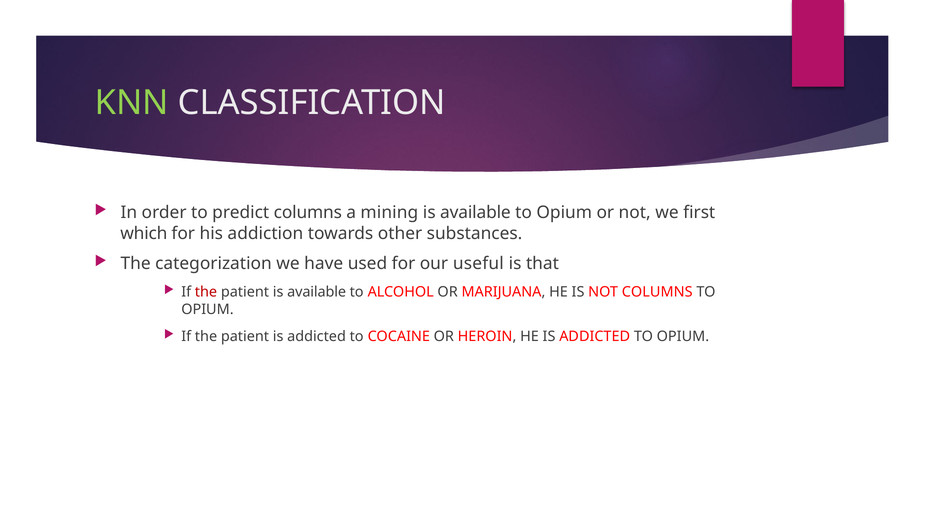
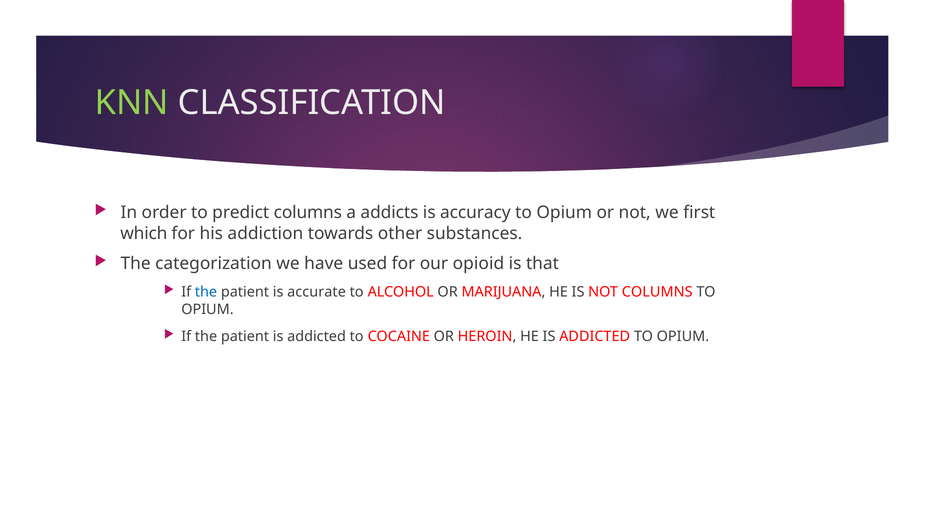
mining: mining -> addicts
available at (475, 213): available -> accuracy
useful: useful -> opioid
the at (206, 292) colour: red -> blue
patient is available: available -> accurate
